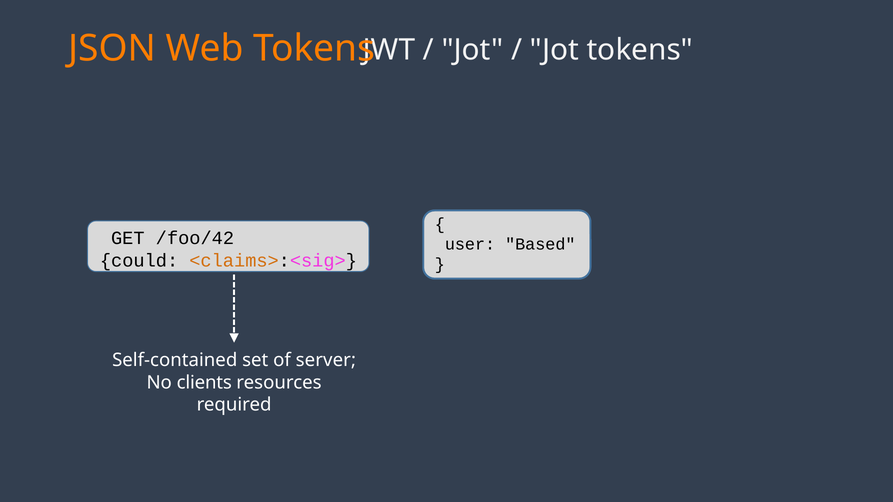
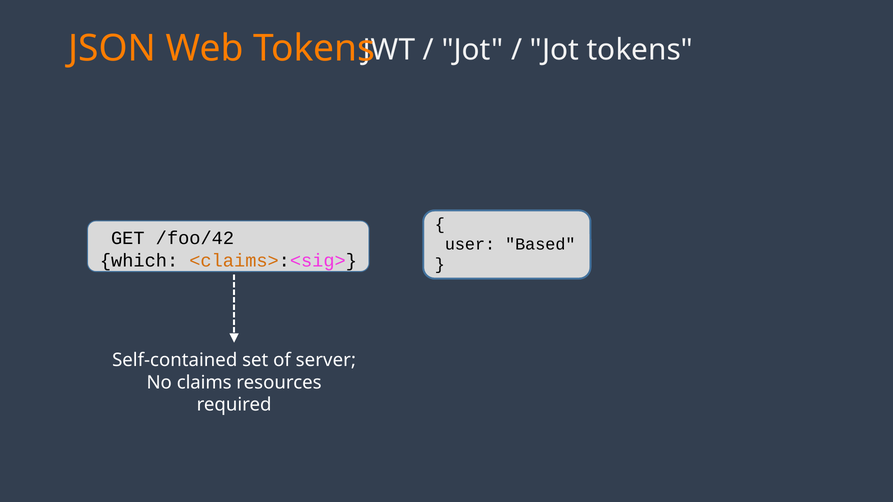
could: could -> which
clients: clients -> claims
